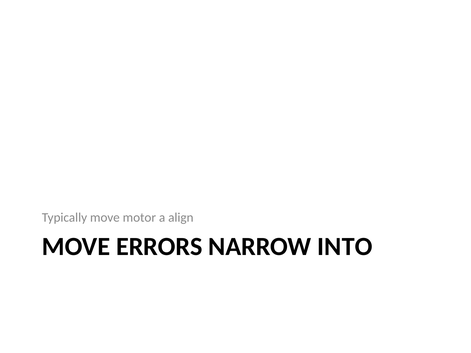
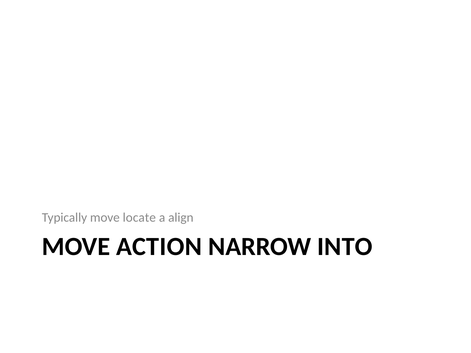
motor: motor -> locate
ERRORS: ERRORS -> ACTION
